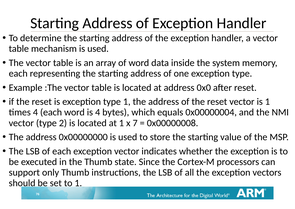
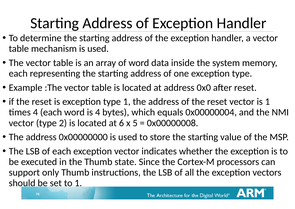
at 1: 1 -> 6
7: 7 -> 5
